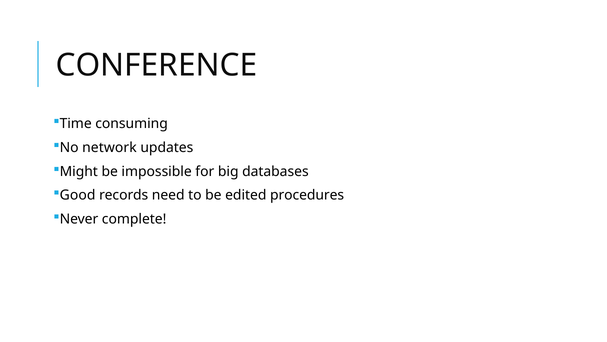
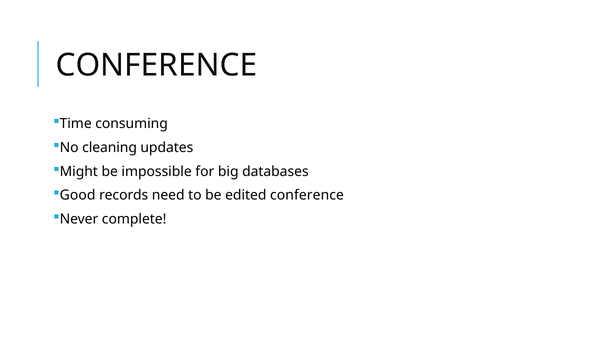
network: network -> cleaning
edited procedures: procedures -> conference
